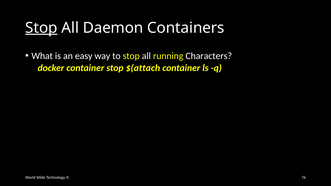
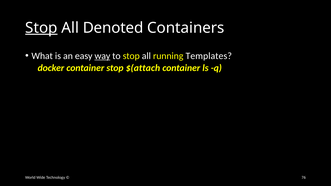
Daemon: Daemon -> Denoted
way underline: none -> present
Characters: Characters -> Templates
